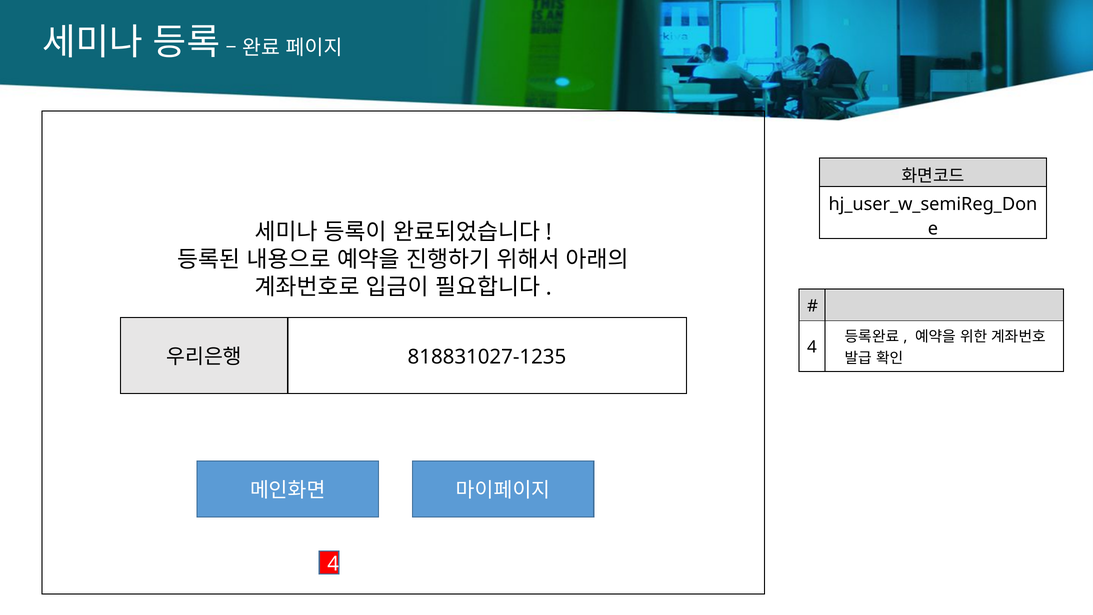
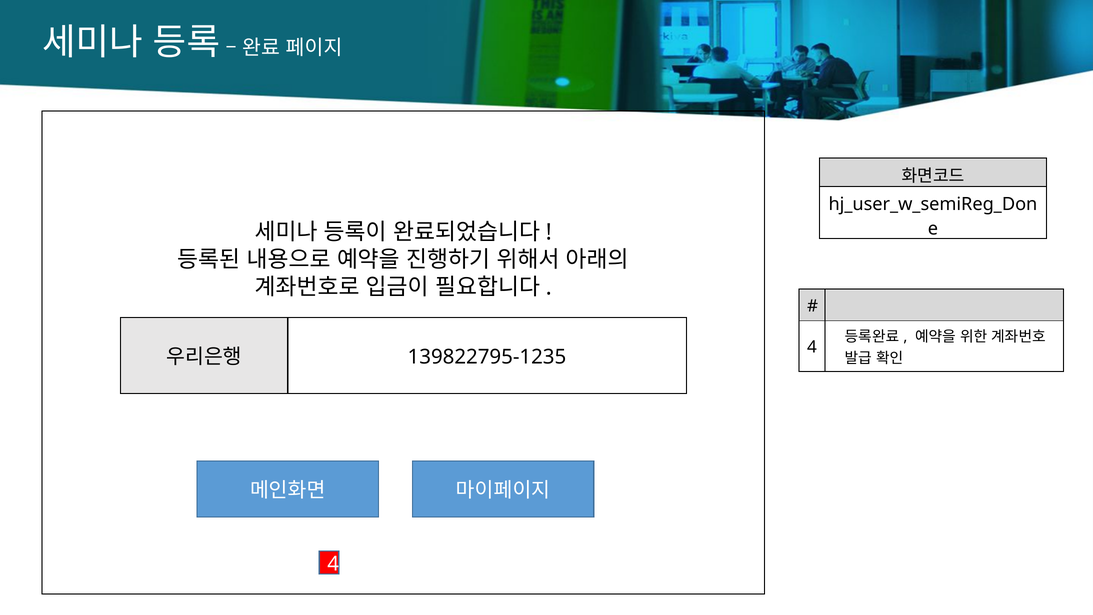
818831027-1235: 818831027-1235 -> 139822795-1235
